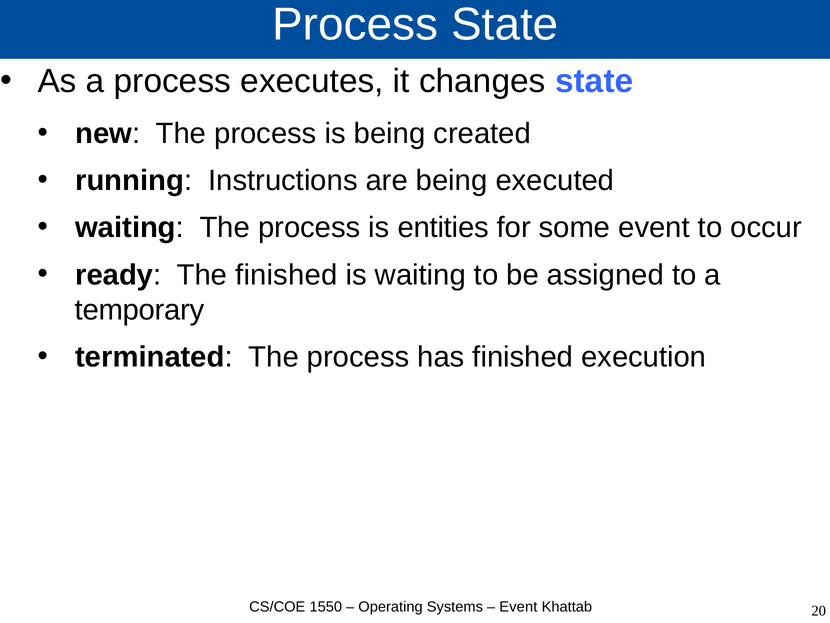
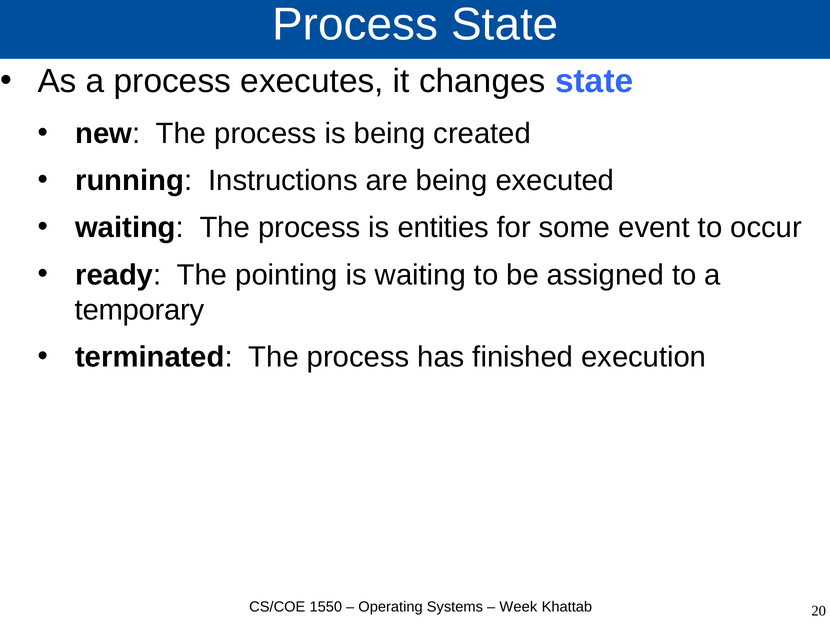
The finished: finished -> pointing
Event at (518, 606): Event -> Week
